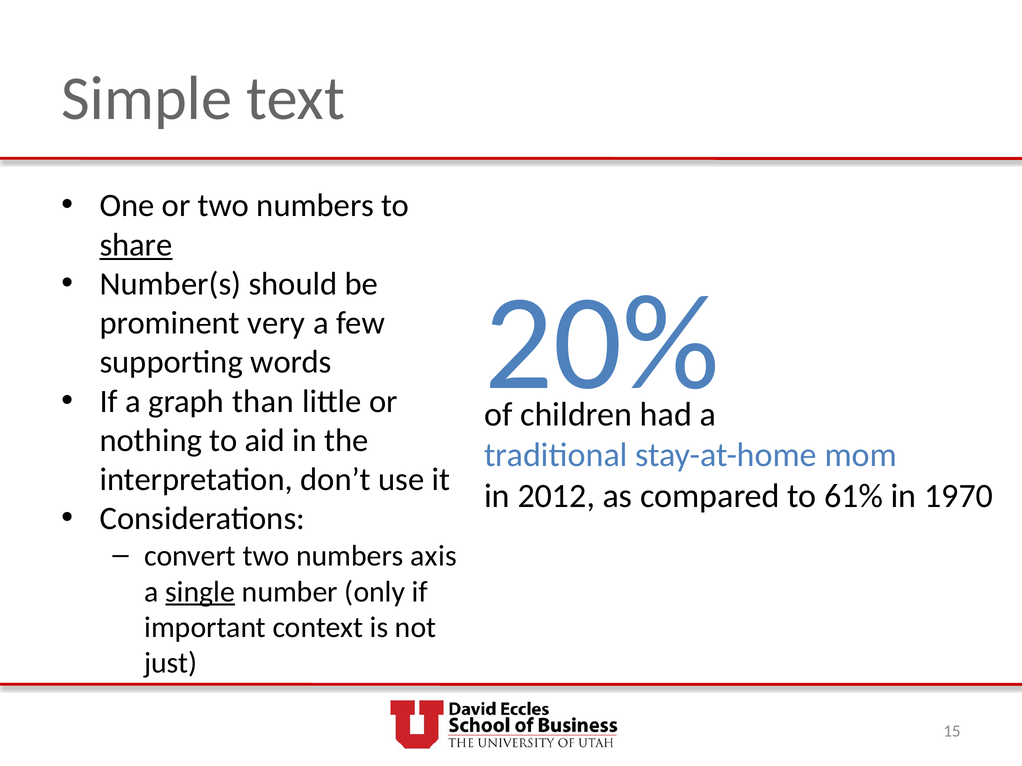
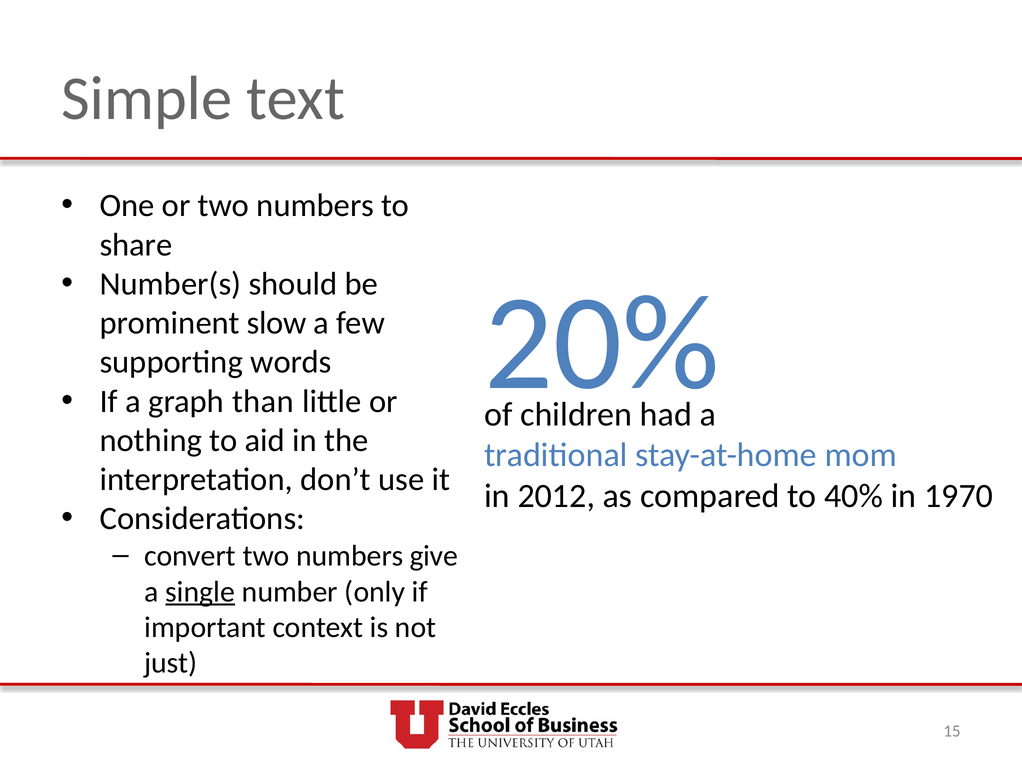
share underline: present -> none
very: very -> slow
61%: 61% -> 40%
axis: axis -> give
